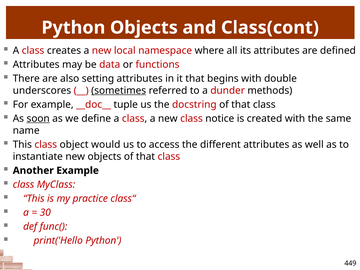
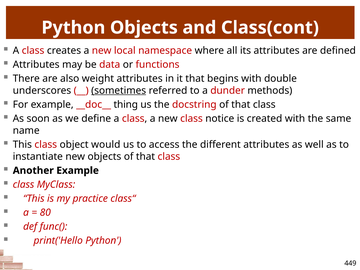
setting: setting -> weight
tuple: tuple -> thing
soon underline: present -> none
30: 30 -> 80
